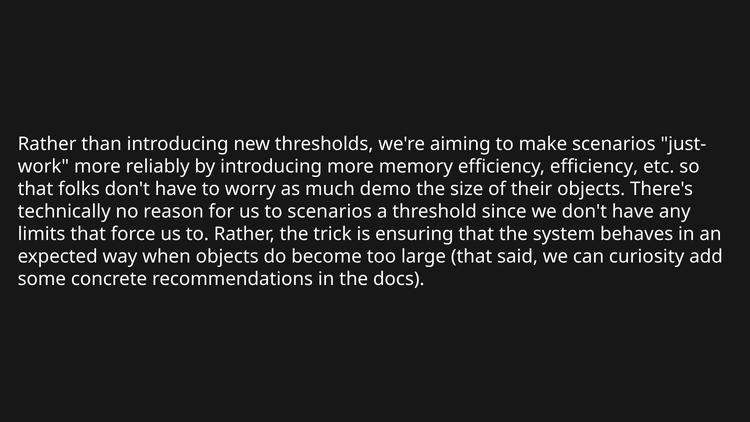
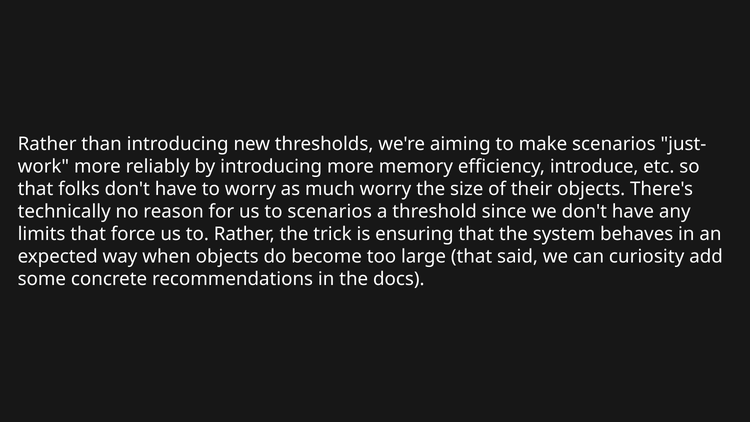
efficiency efficiency: efficiency -> introduce
much demo: demo -> worry
